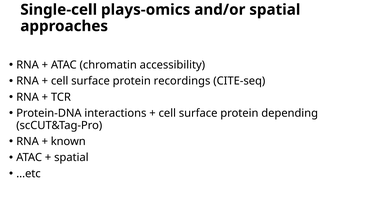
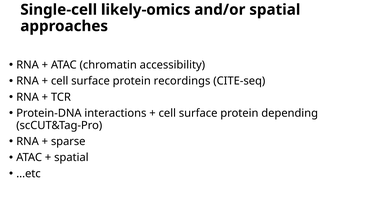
plays-omics: plays-omics -> likely-omics
known: known -> sparse
